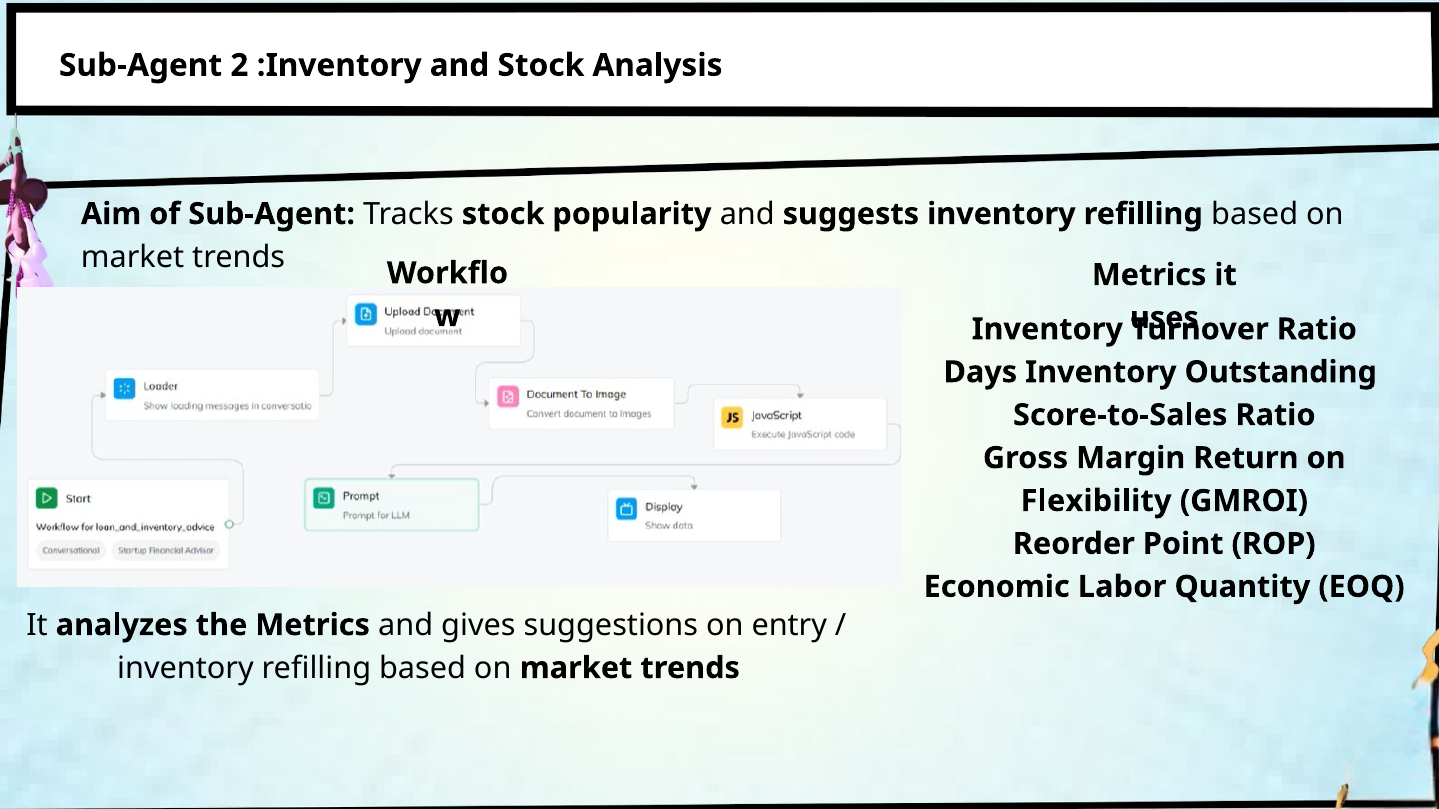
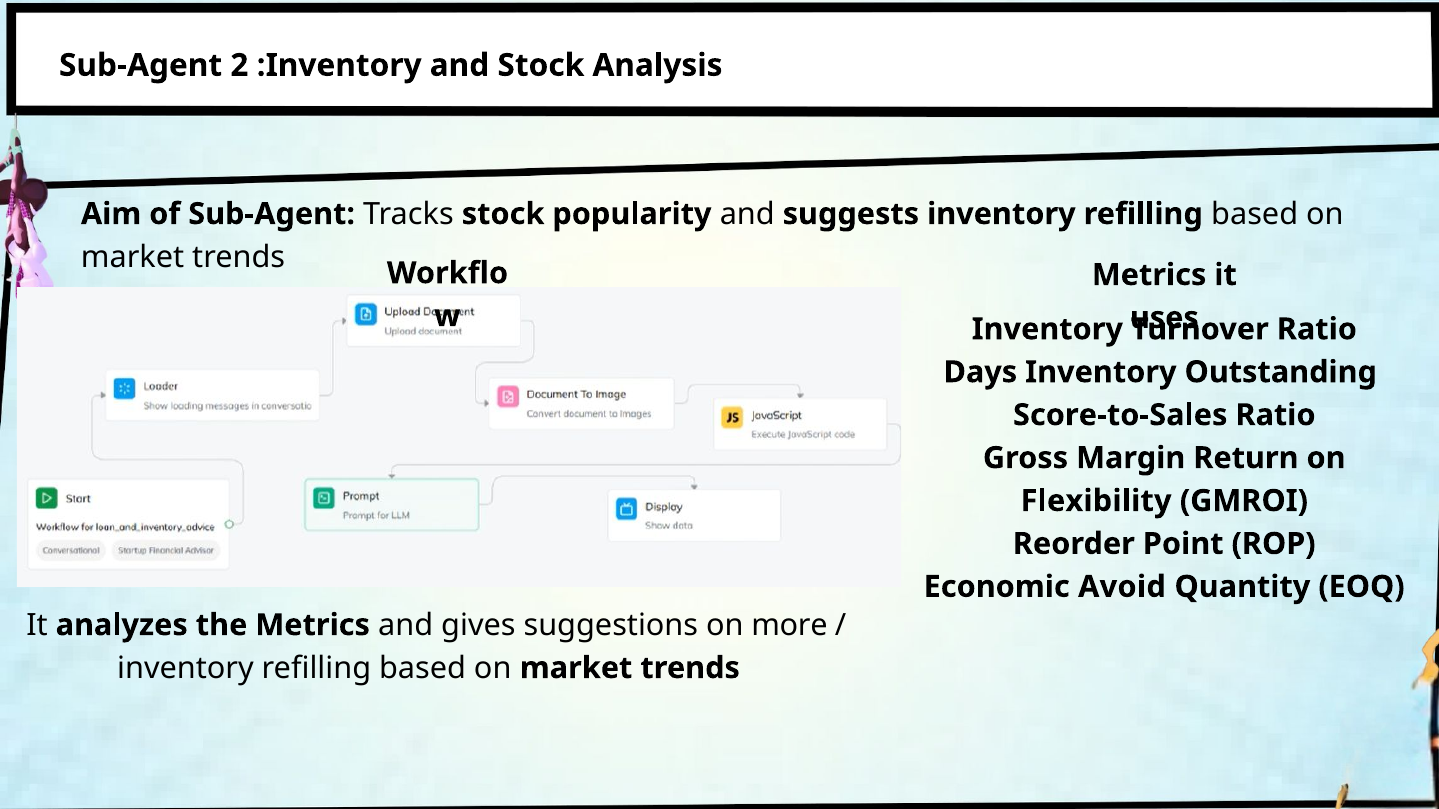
Labor: Labor -> Avoid
entry: entry -> more
